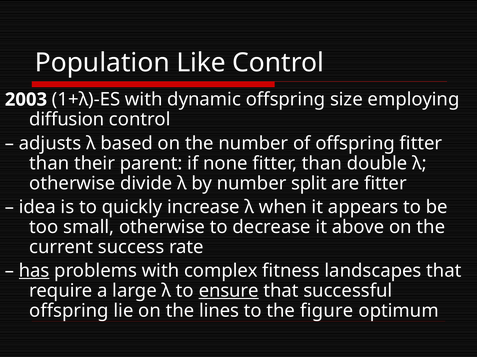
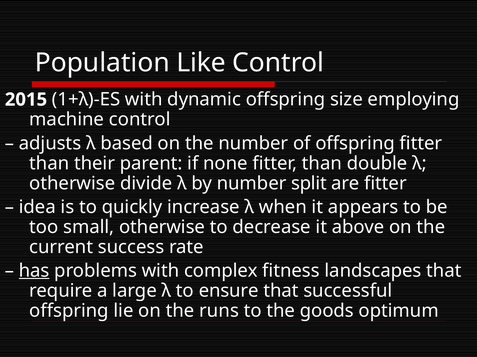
2003: 2003 -> 2015
diffusion: diffusion -> machine
ensure underline: present -> none
lines: lines -> runs
figure: figure -> goods
